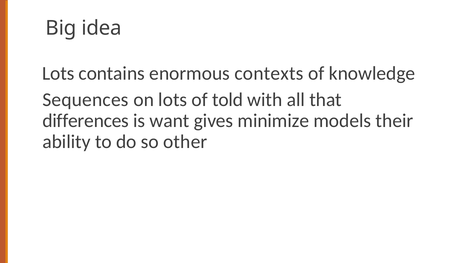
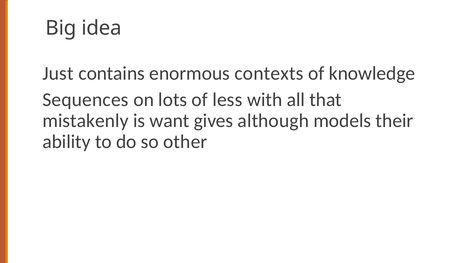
Lots at (58, 74): Lots -> Just
told: told -> less
differences: differences -> mistakenly
minimize: minimize -> although
